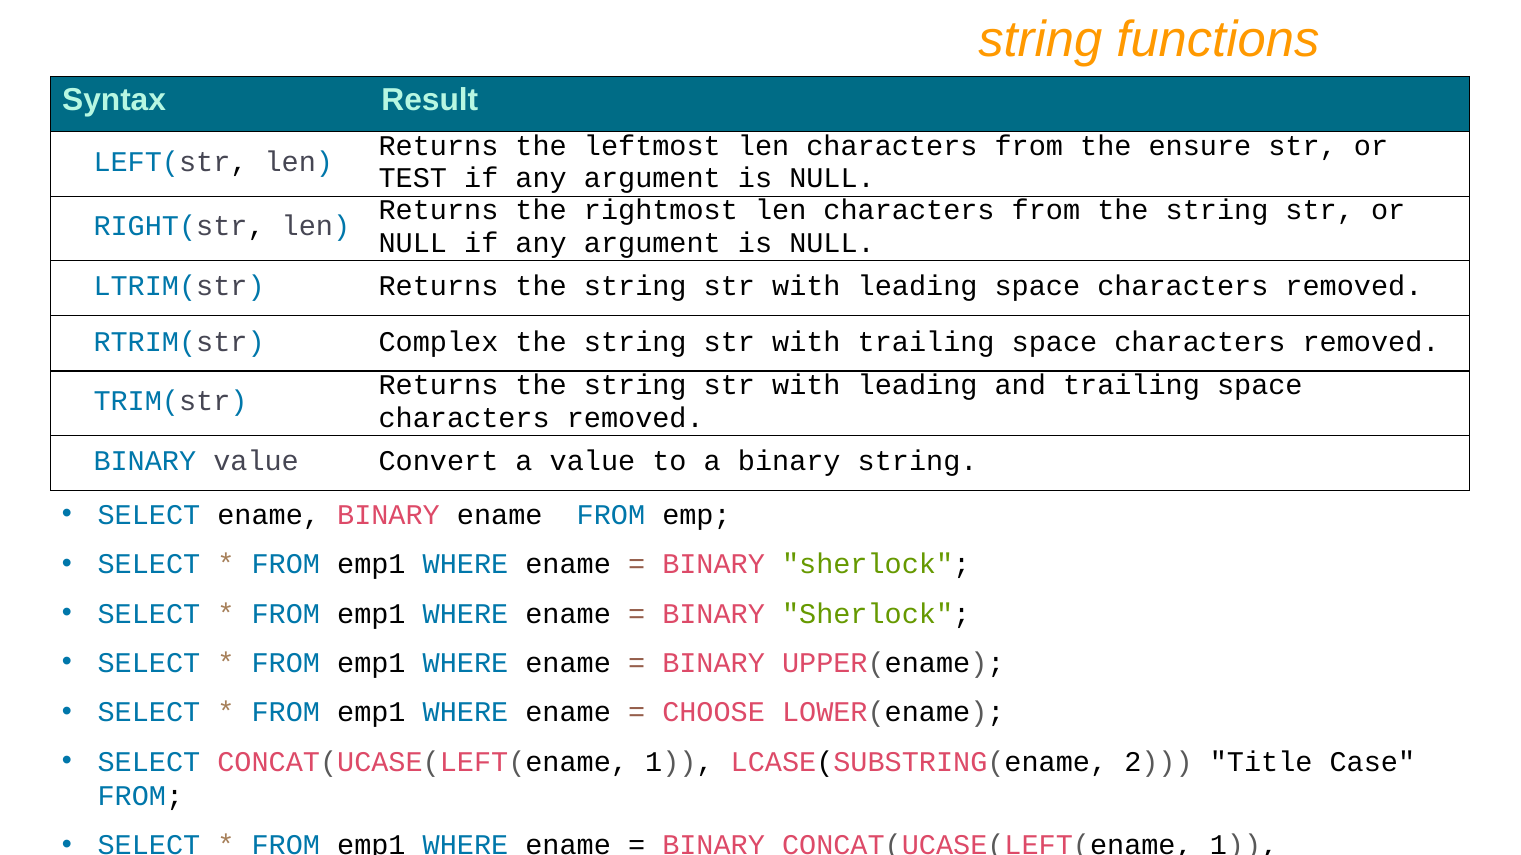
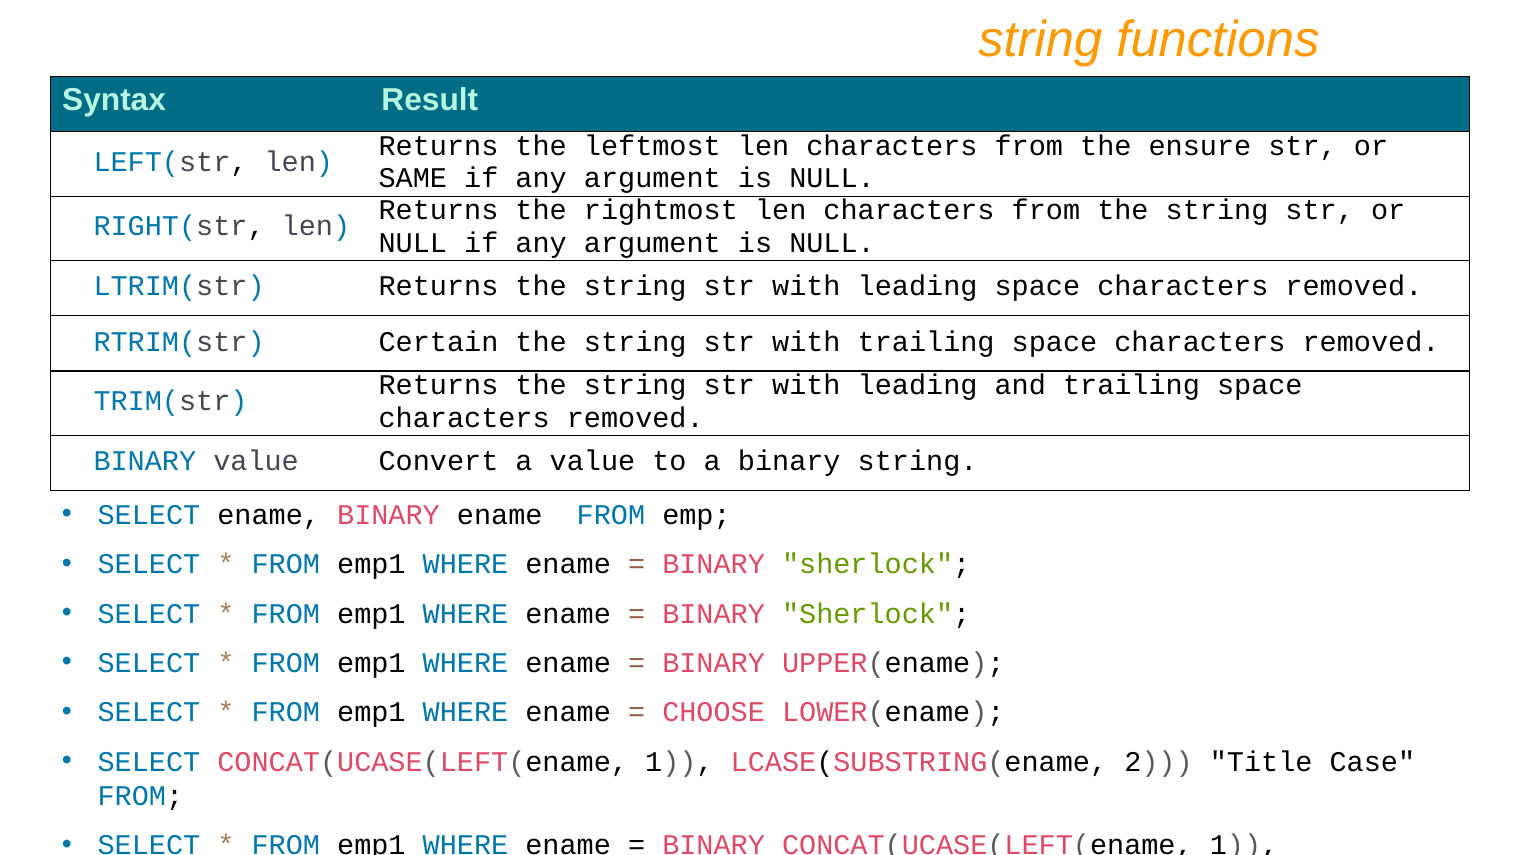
TEST: TEST -> SAME
Complex: Complex -> Certain
